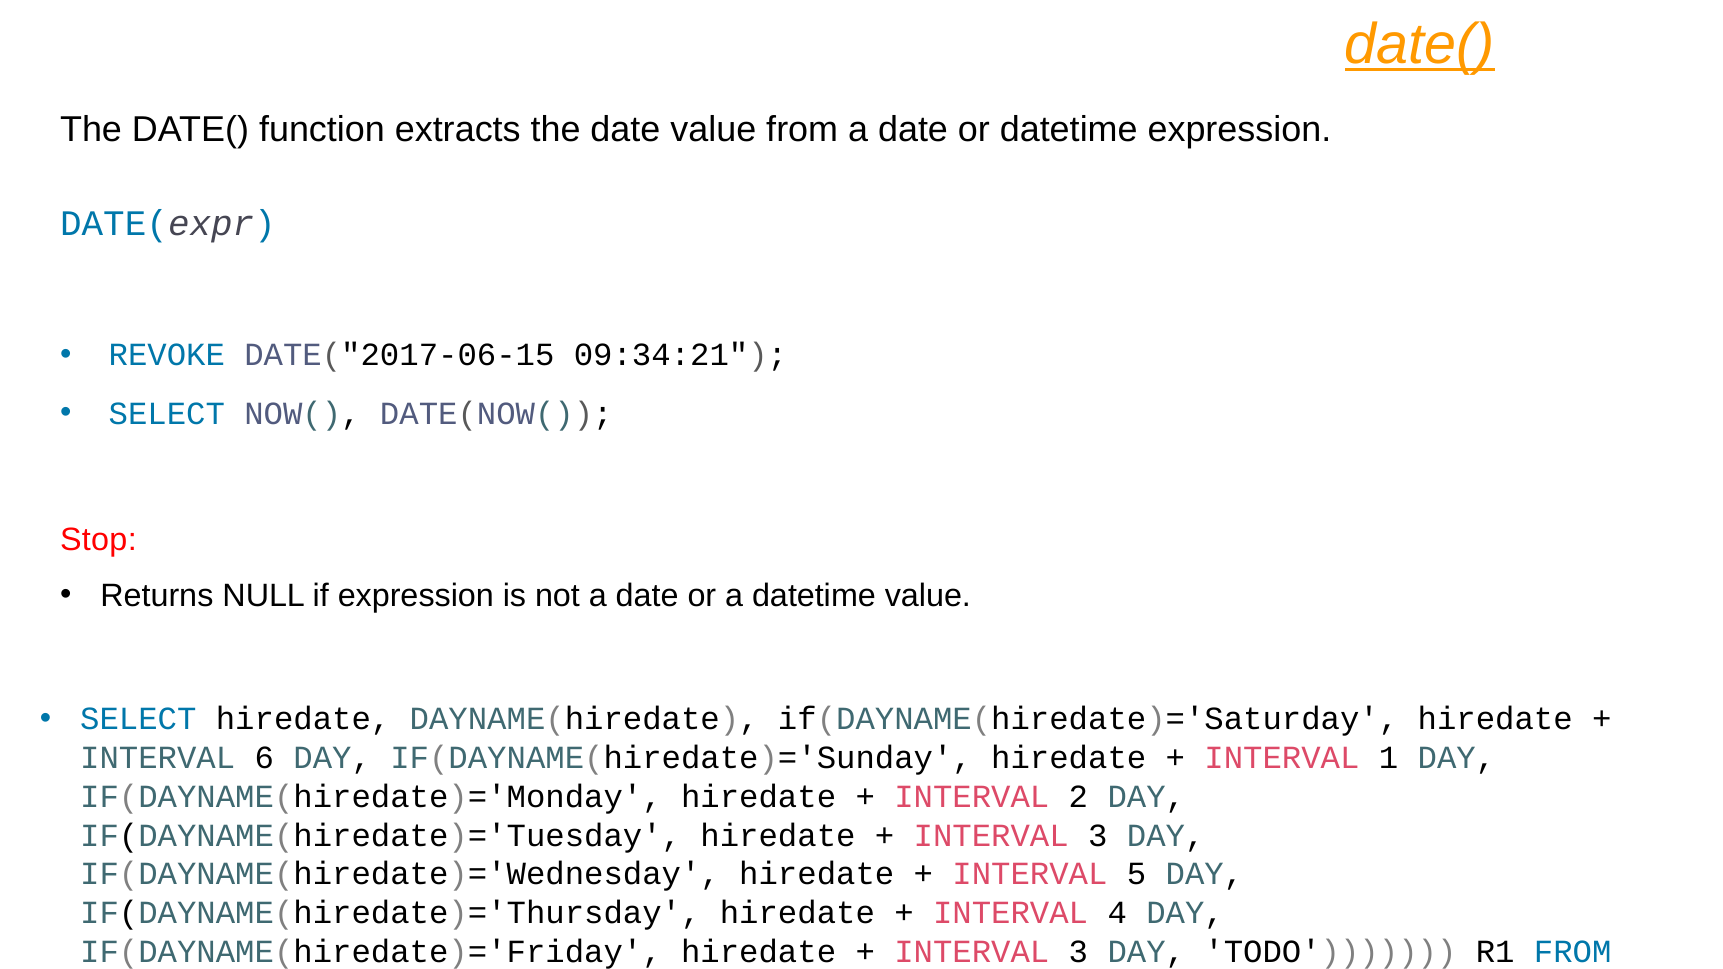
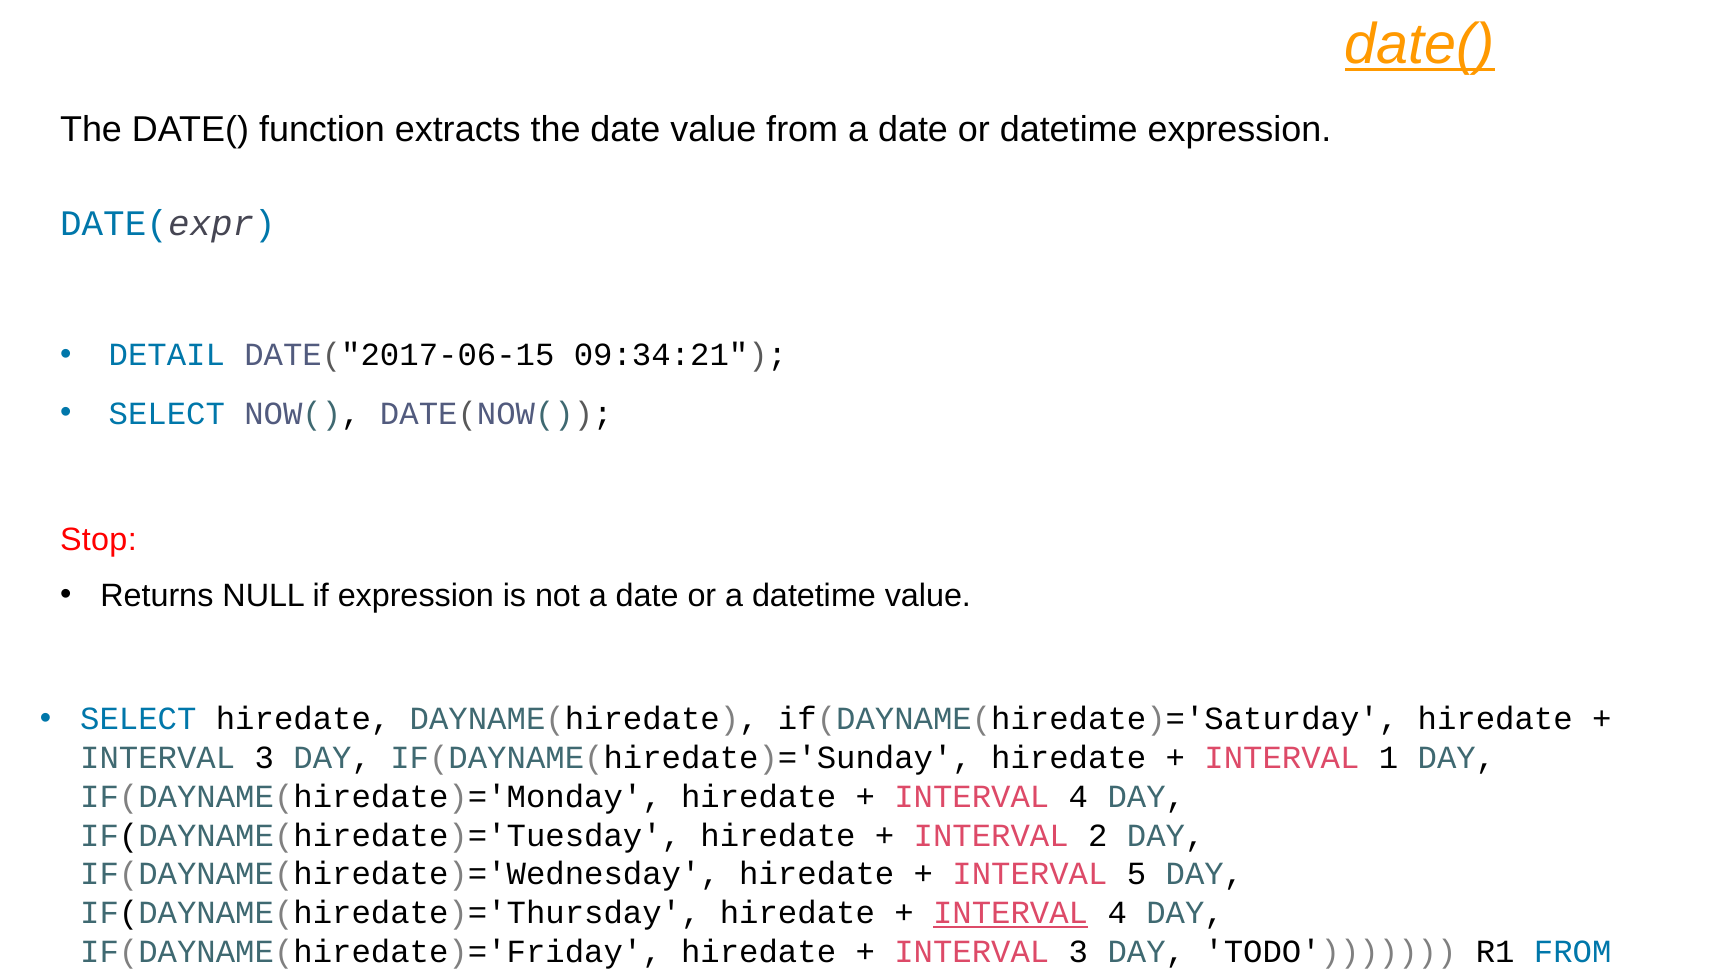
REVOKE: REVOKE -> DETAIL
6 at (264, 758): 6 -> 3
2 at (1078, 797): 2 -> 4
3 at (1098, 836): 3 -> 2
INTERVAL at (1011, 913) underline: none -> present
